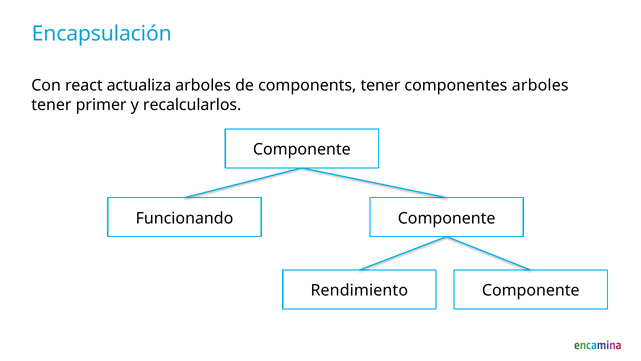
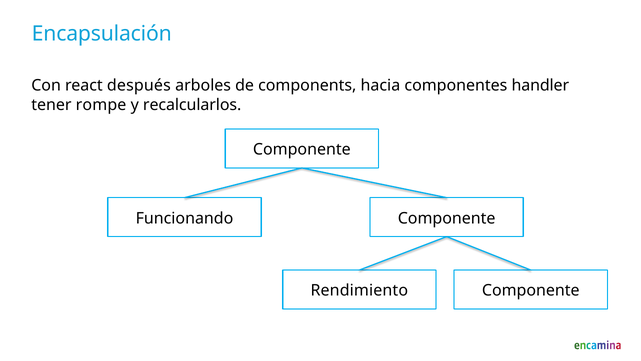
actualiza: actualiza -> después
components tener: tener -> hacia
componentes arboles: arboles -> handler
primer: primer -> rompe
